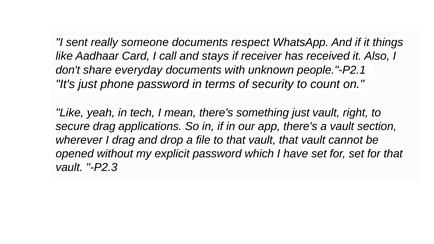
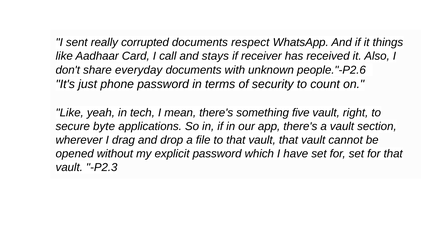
someone: someone -> corrupted
people."-P2.1: people."-P2.1 -> people."-P2.6
something just: just -> five
secure drag: drag -> byte
